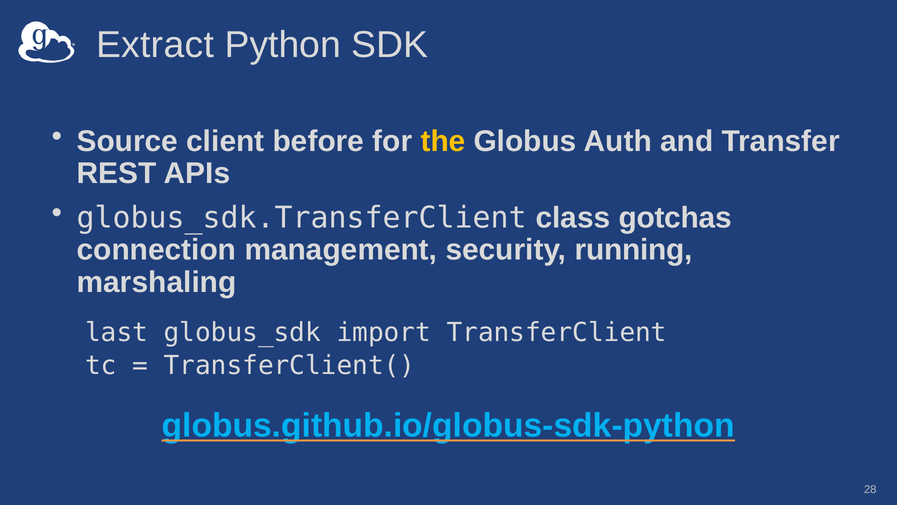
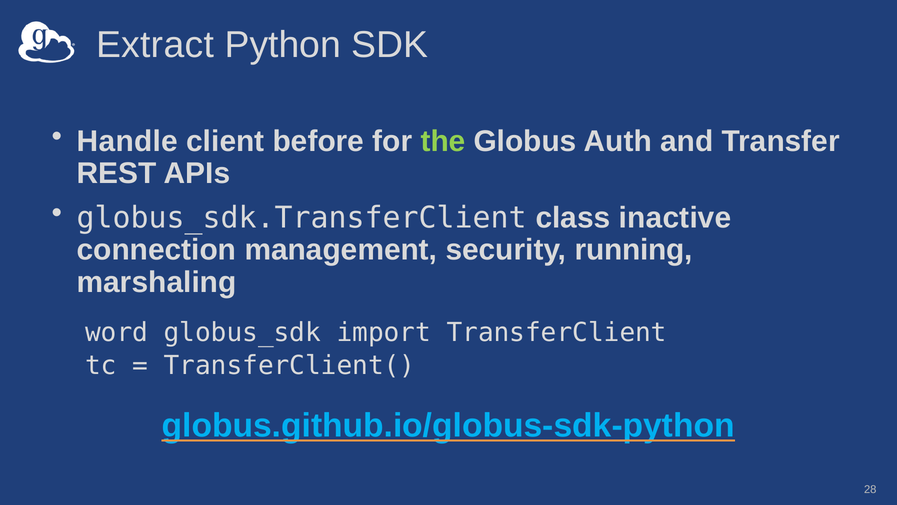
Source: Source -> Handle
the colour: yellow -> light green
gotchas: gotchas -> inactive
last: last -> word
